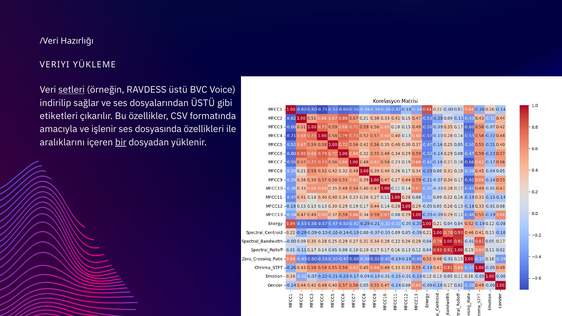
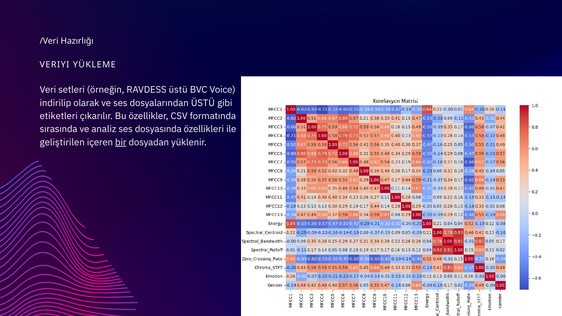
setleri underline: present -> none
sağlar: sağlar -> olarak
amacıyla: amacıyla -> sırasında
işlenir: işlenir -> analiz
aralıklarını: aralıklarını -> geliştirilen
